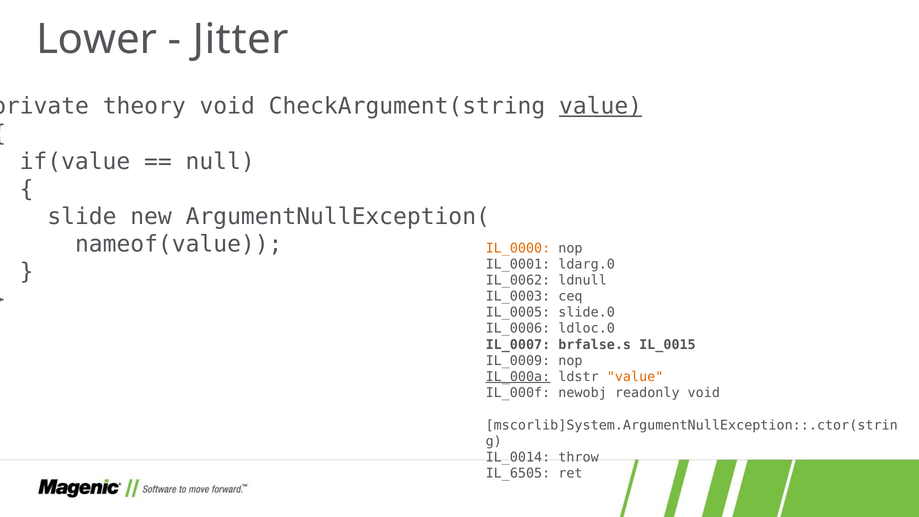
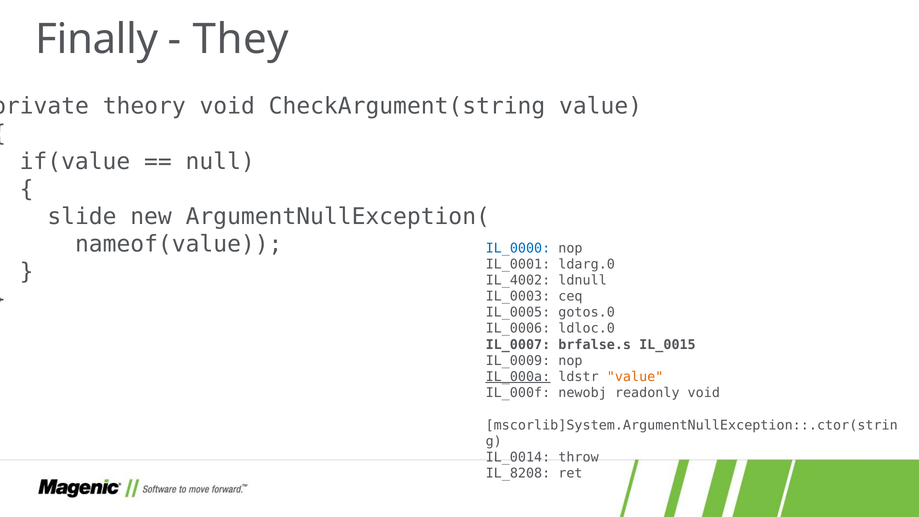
Lower: Lower -> Finally
Jitter: Jitter -> They
value at (601, 106) underline: present -> none
IL_0000 colour: orange -> blue
IL_0062: IL_0062 -> IL_4002
slide.0: slide.0 -> gotos.0
IL_6505: IL_6505 -> IL_8208
